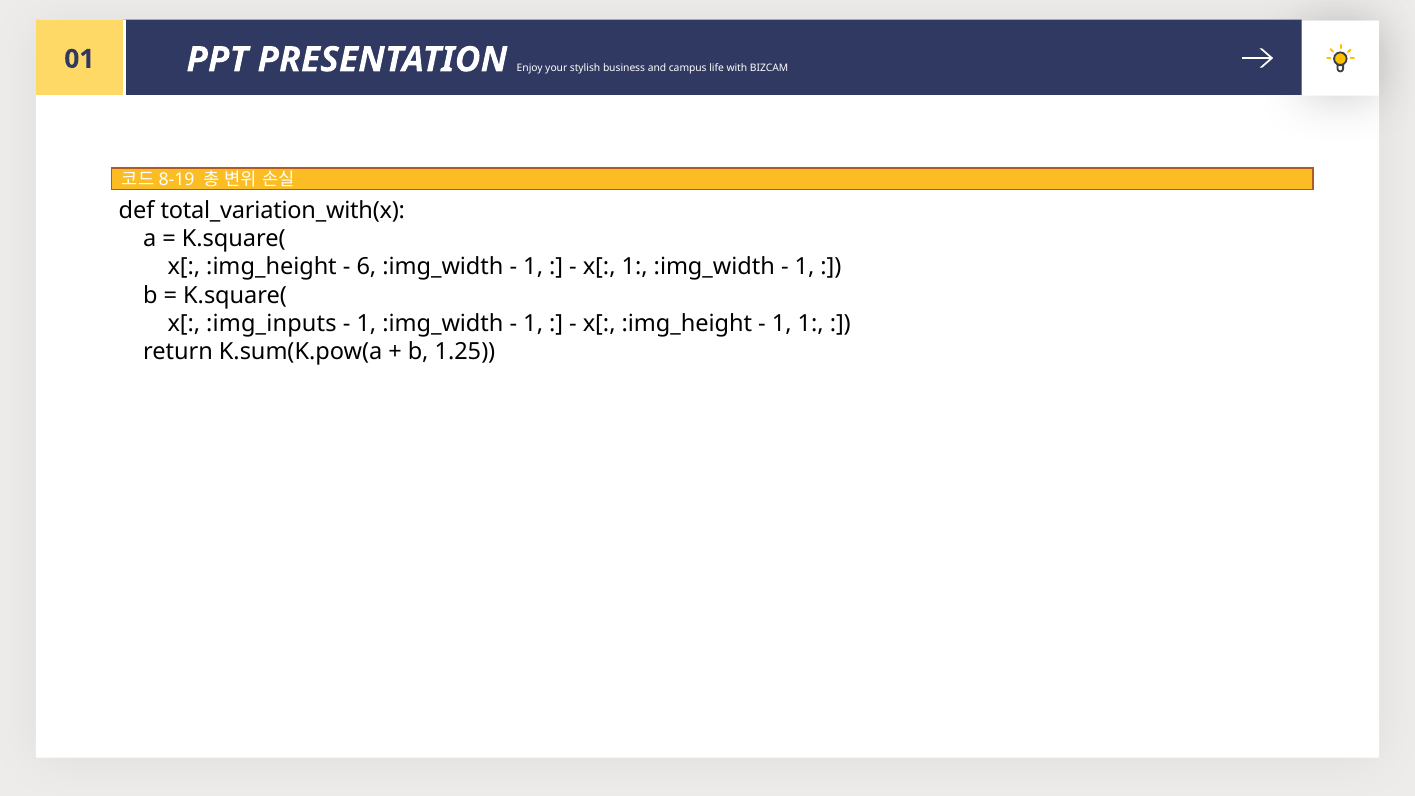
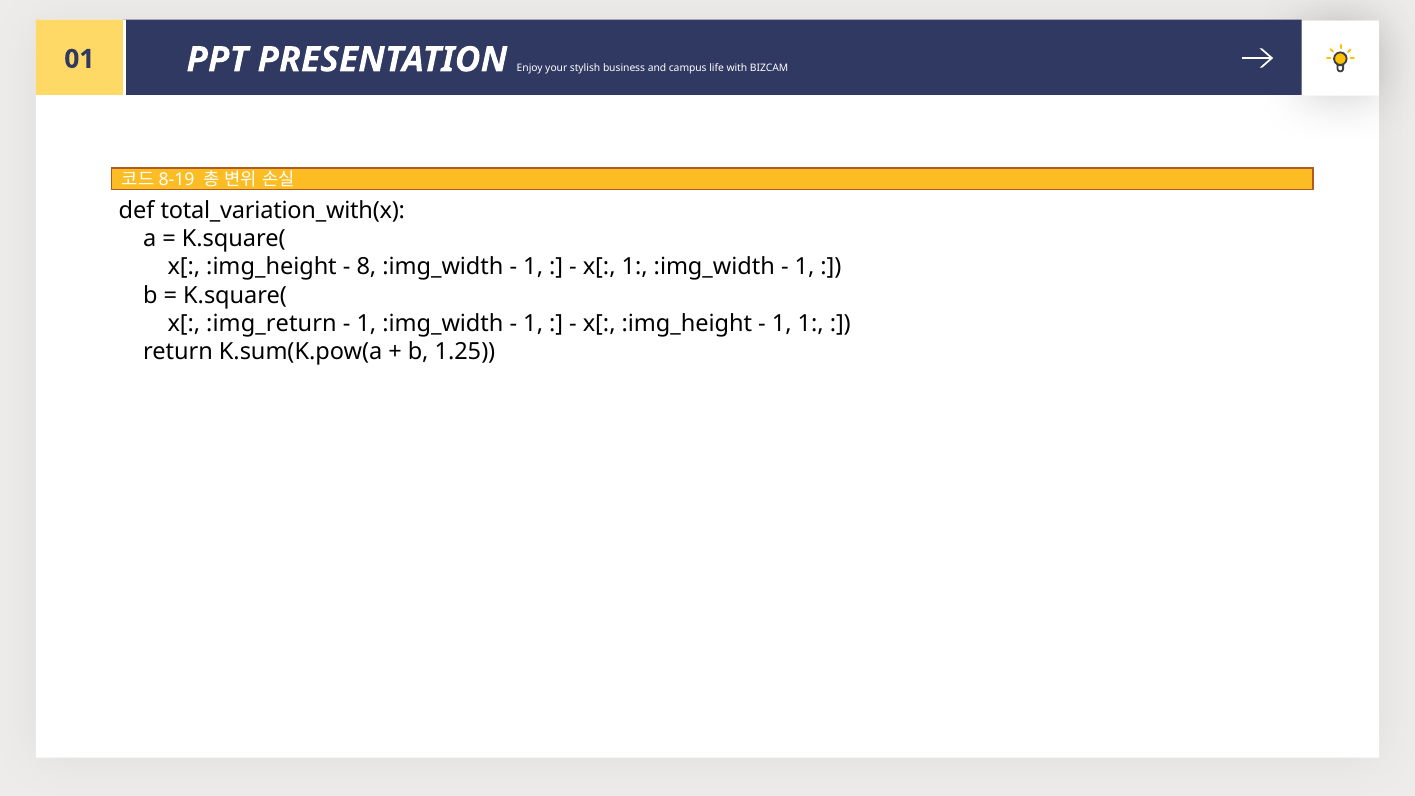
6: 6 -> 8
:img_inputs: :img_inputs -> :img_return
